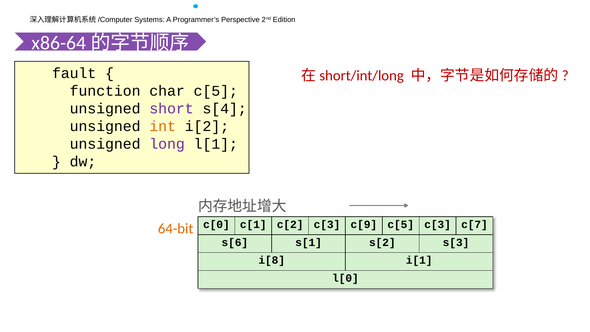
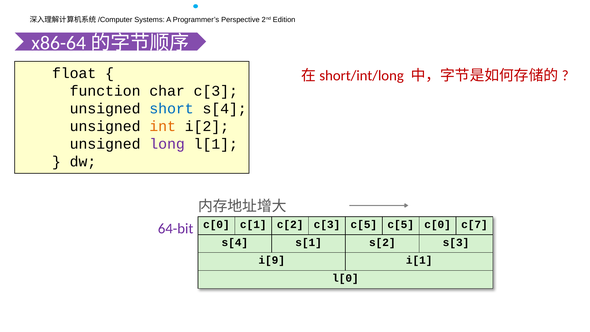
fault: fault -> float
char c[5: c[5 -> c[3
short colour: purple -> blue
c[3 c[9: c[9 -> c[5
c[5 c[3: c[3 -> c[0
64-bit colour: orange -> purple
s[6 at (235, 242): s[6 -> s[4
i[8: i[8 -> i[9
